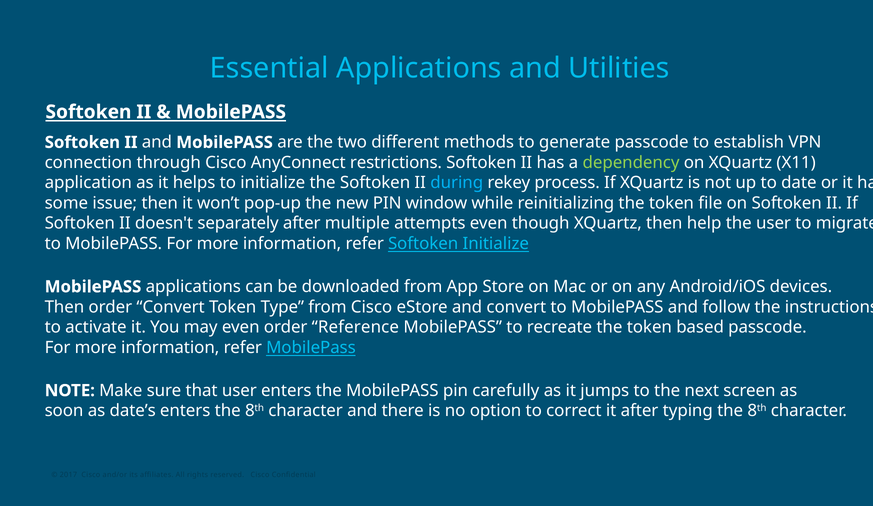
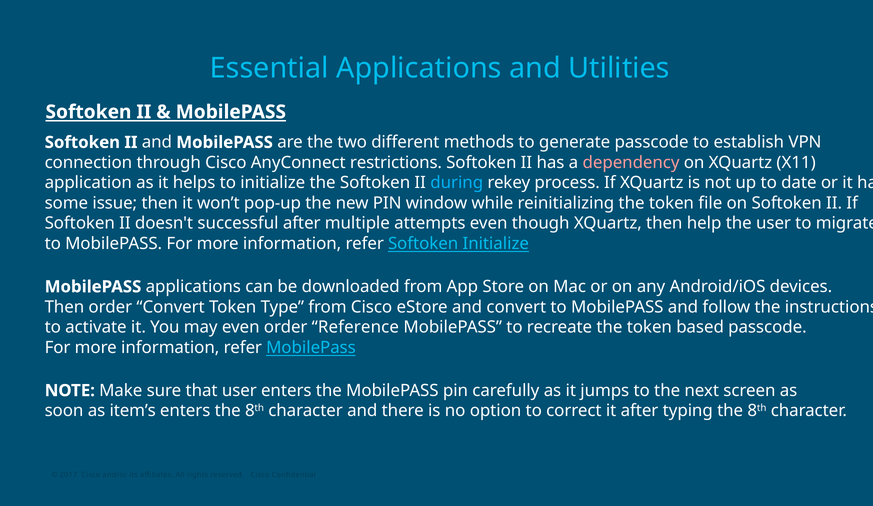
dependency colour: light green -> pink
separately: separately -> successful
date’s: date’s -> item’s
